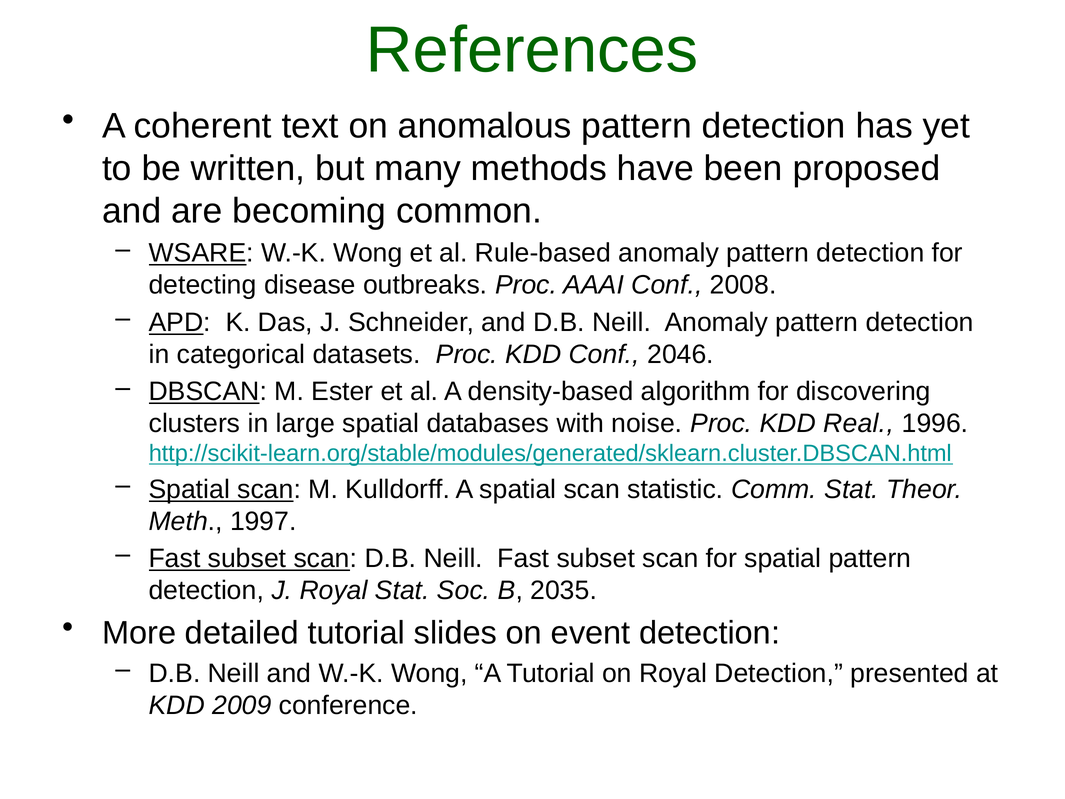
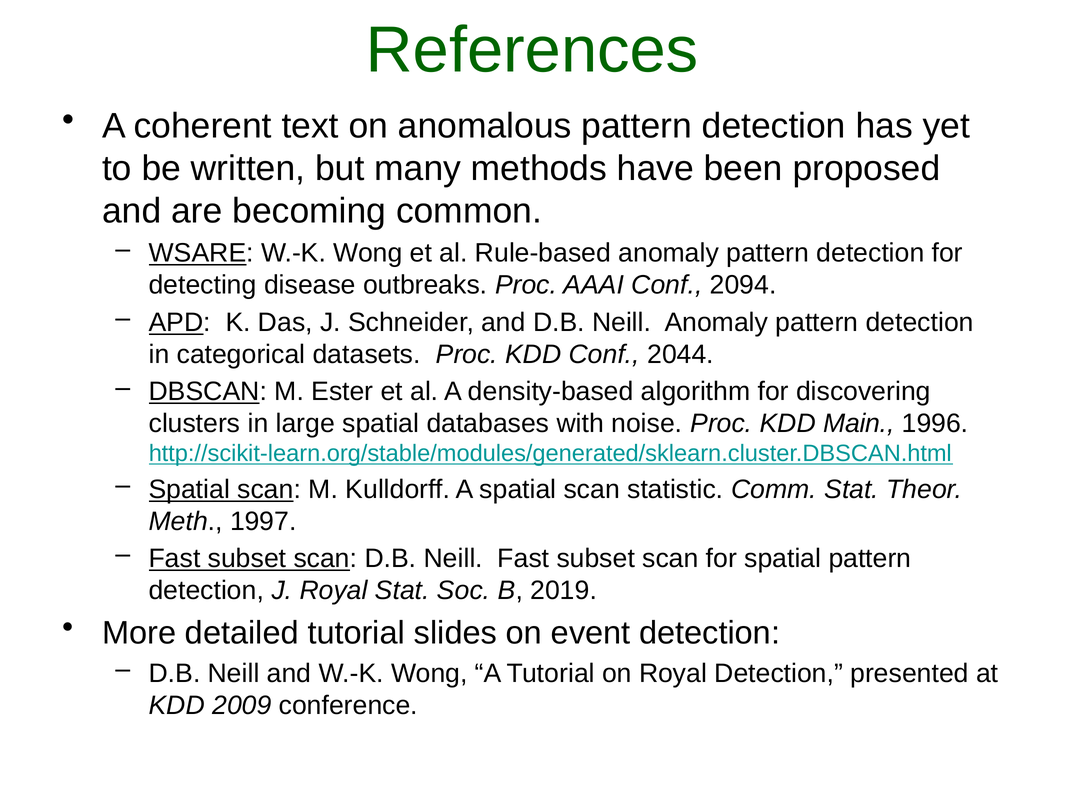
2008: 2008 -> 2094
2046: 2046 -> 2044
Real: Real -> Main
2035: 2035 -> 2019
